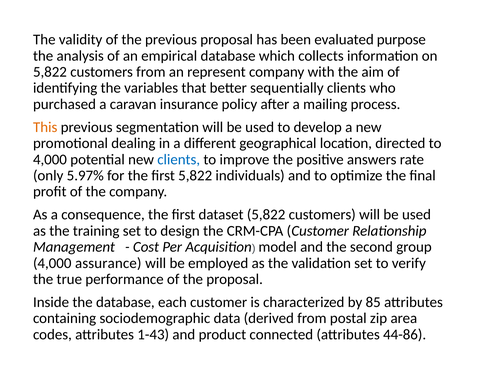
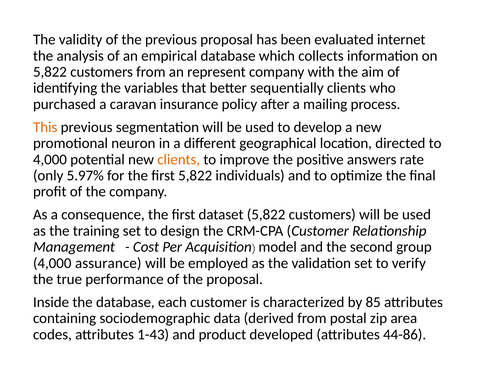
purpose: purpose -> internet
dealing: dealing -> neuron
clients at (179, 159) colour: blue -> orange
connected: connected -> developed
